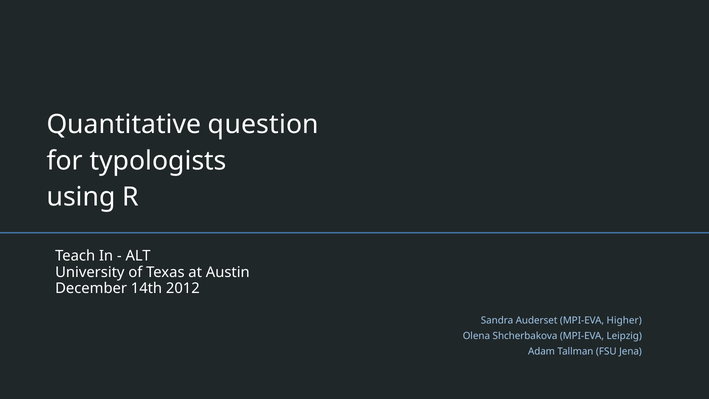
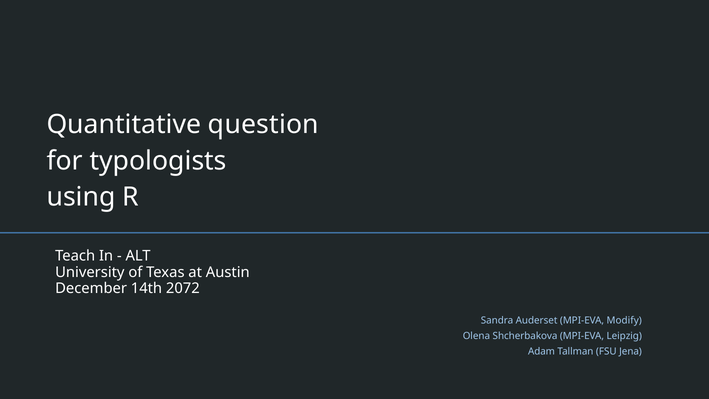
2012: 2012 -> 2072
Higher: Higher -> Modify
